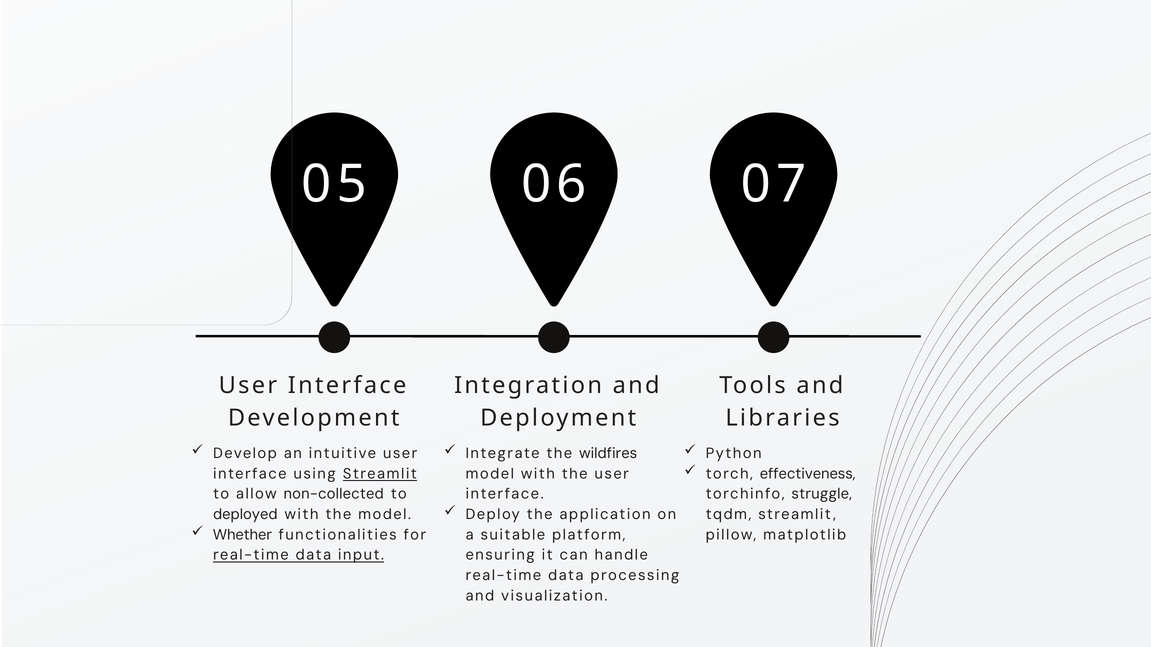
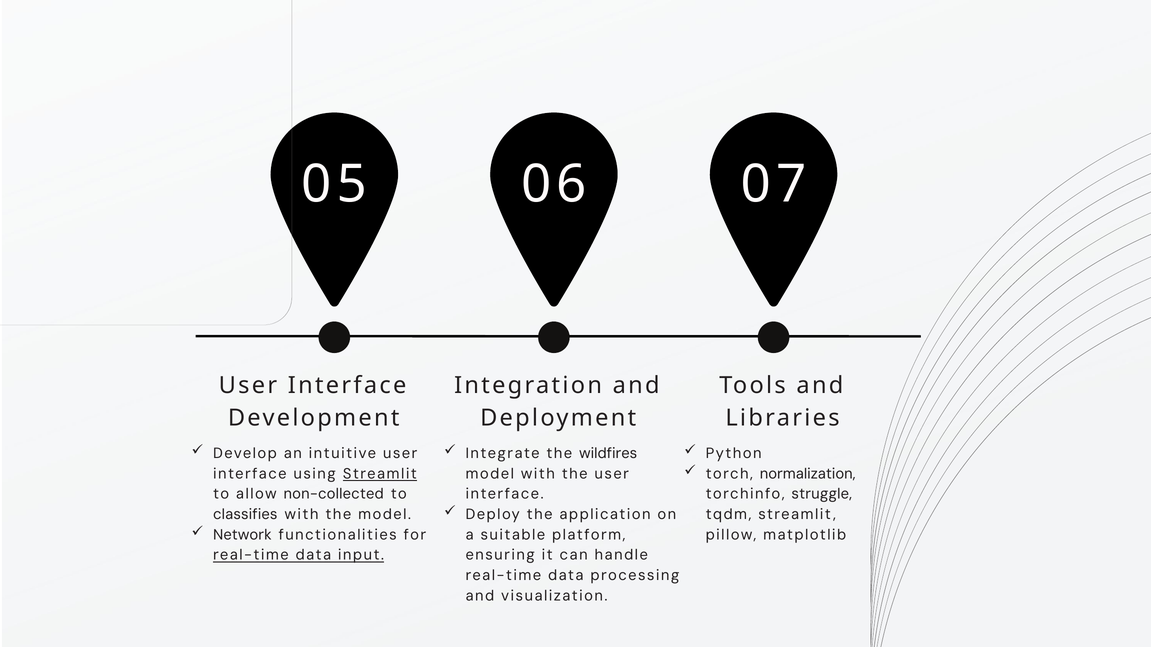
effectiveness: effectiveness -> normalization
deployed: deployed -> classifies
Whether: Whether -> Network
